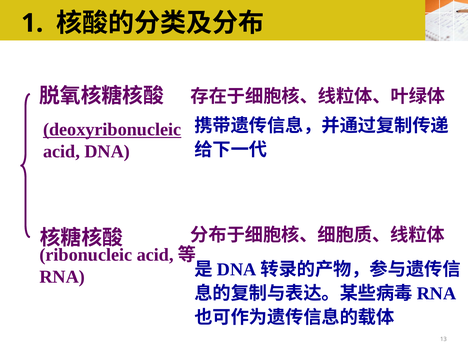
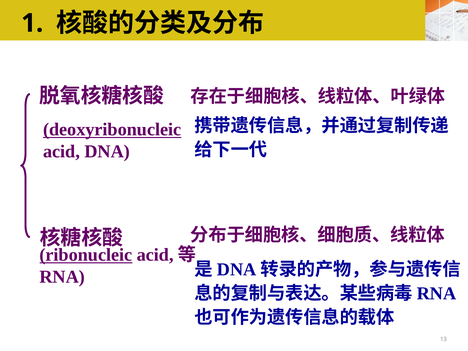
ribonucleic underline: none -> present
